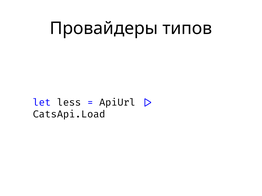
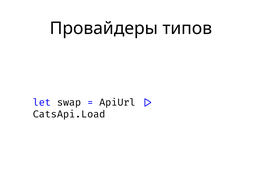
less: less -> swap
